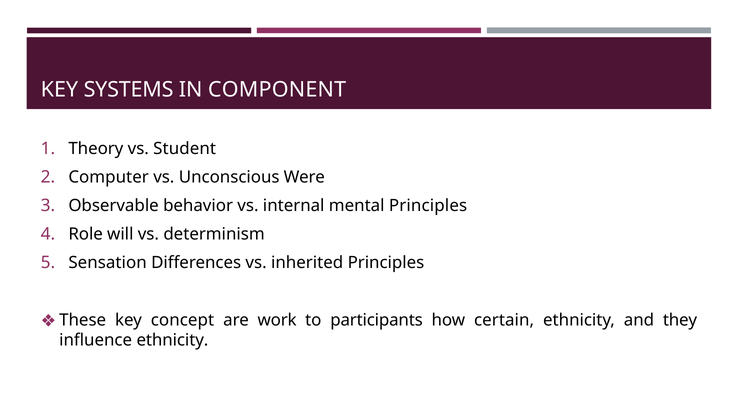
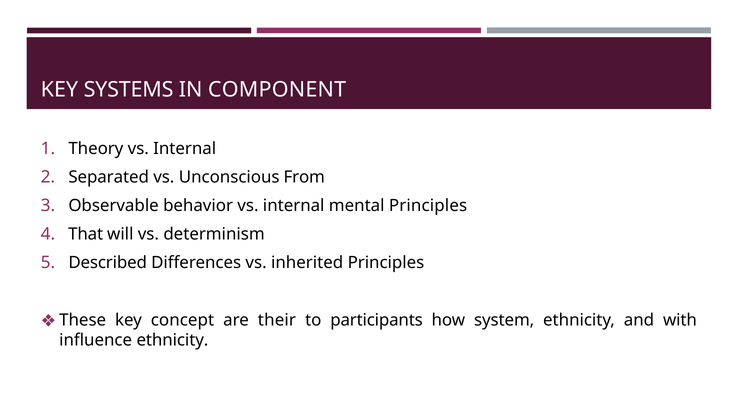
Student at (185, 149): Student -> Internal
Computer: Computer -> Separated
Were: Were -> From
Role: Role -> That
Sensation: Sensation -> Described
work: work -> their
certain: certain -> system
they: they -> with
